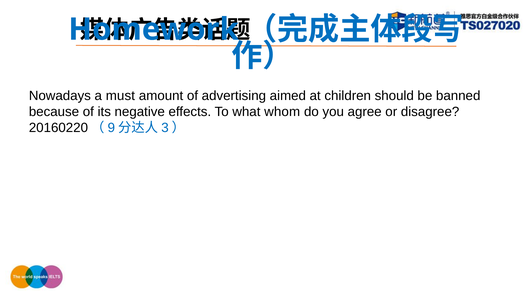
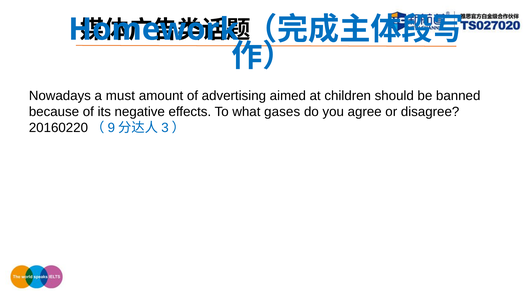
whom: whom -> gases
